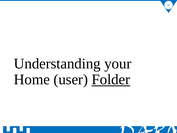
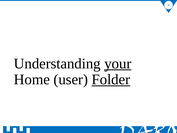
your underline: none -> present
